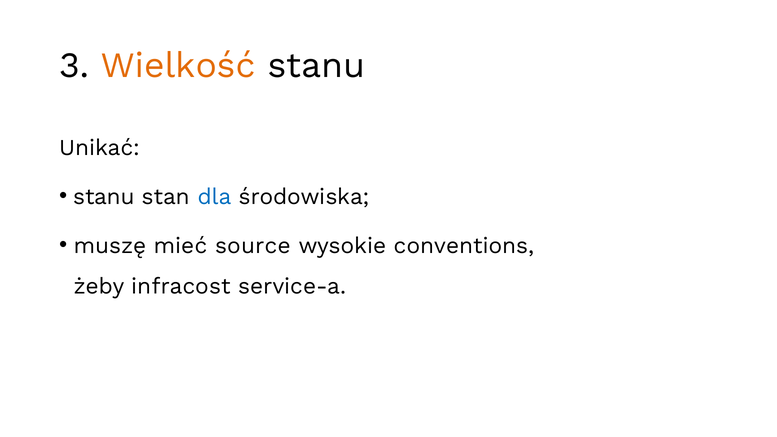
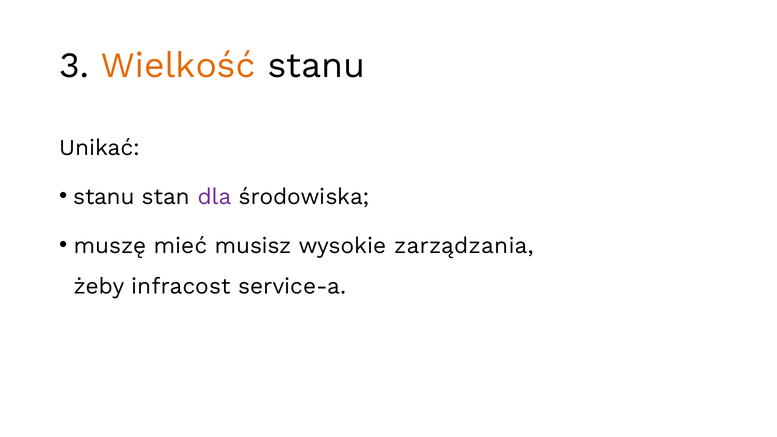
dla colour: blue -> purple
source: source -> musisz
conventions: conventions -> zarządzania
